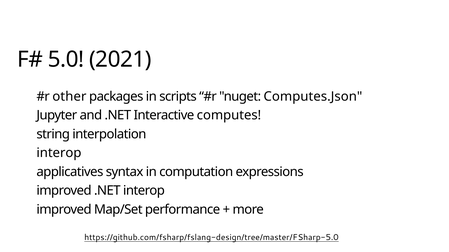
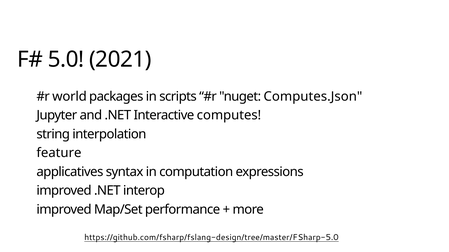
other: other -> world
interop at (59, 153): interop -> feature
